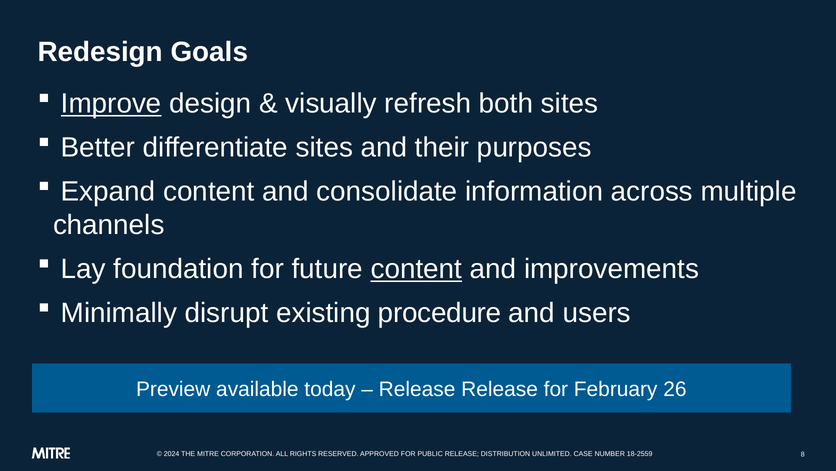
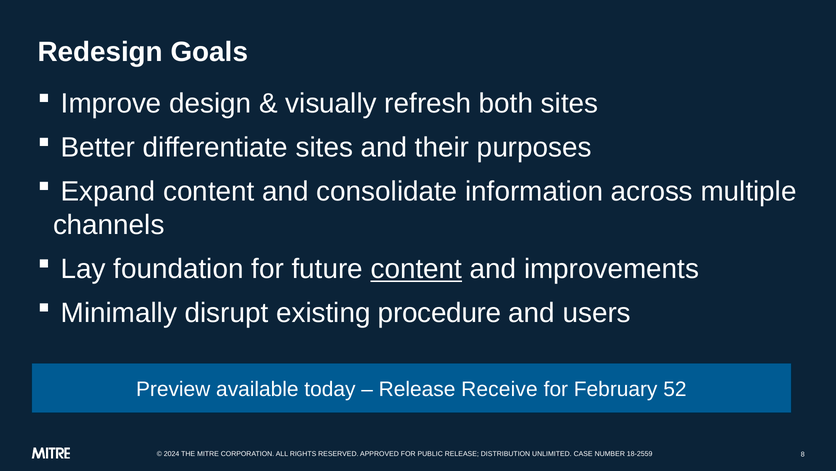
Improve underline: present -> none
Release Release: Release -> Receive
26: 26 -> 52
